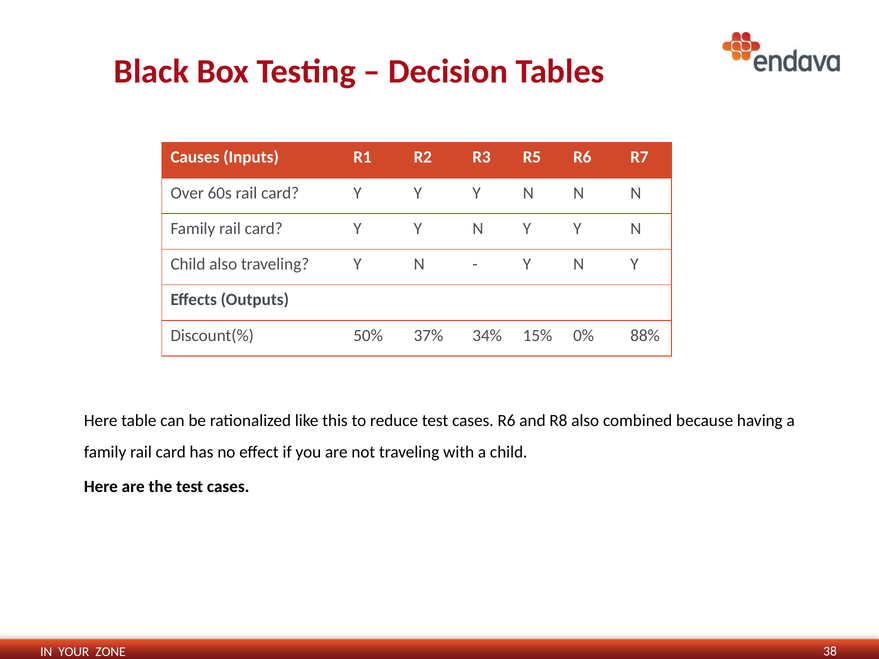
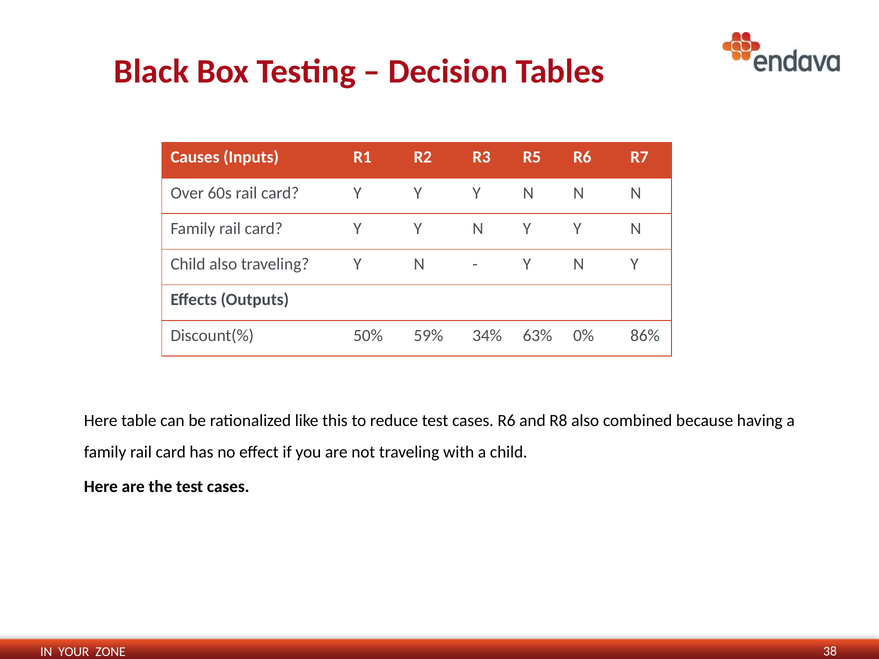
37%: 37% -> 59%
15%: 15% -> 63%
88%: 88% -> 86%
